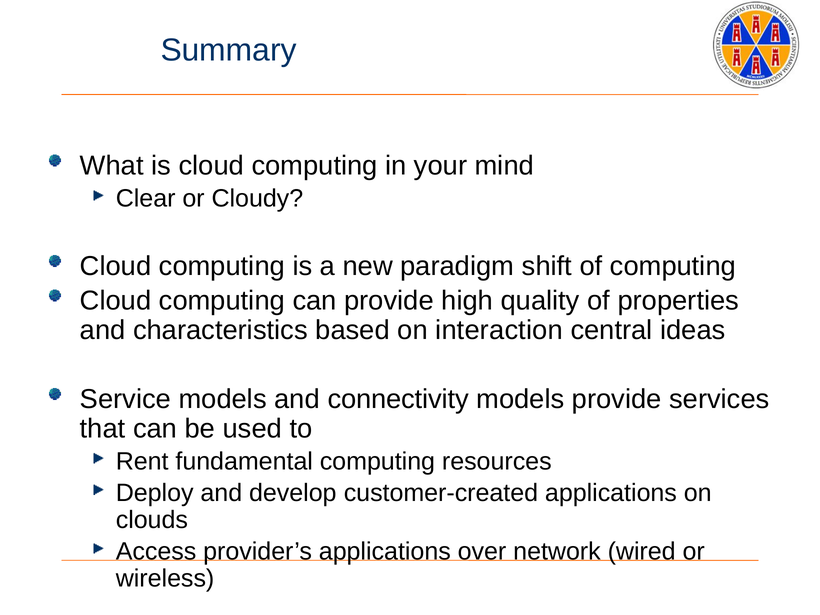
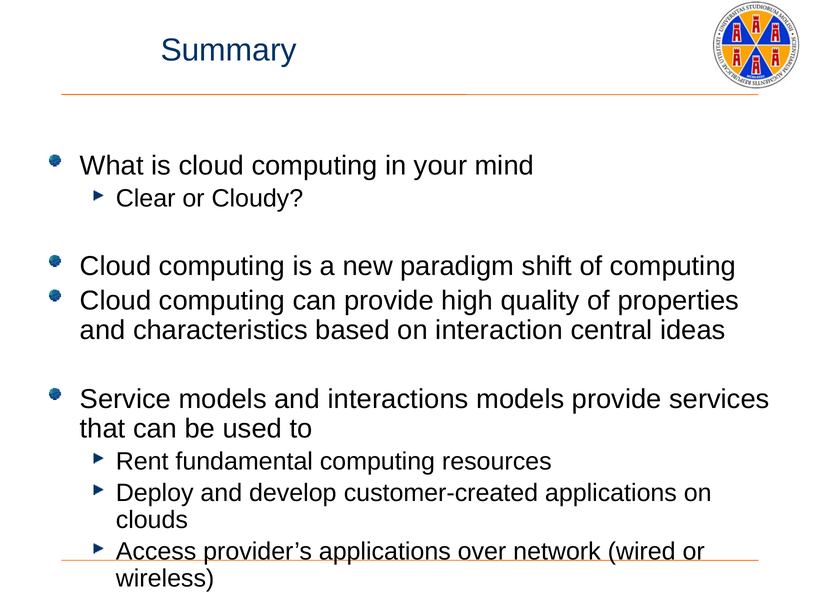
connectivity: connectivity -> interactions
